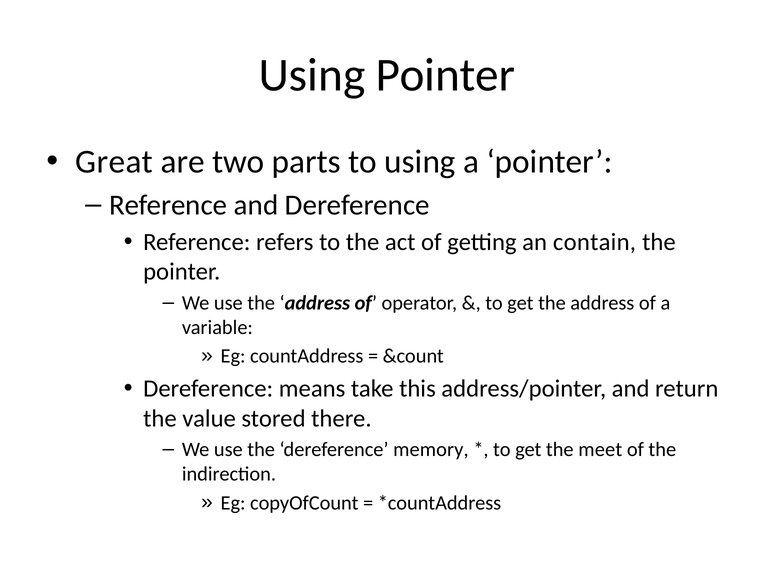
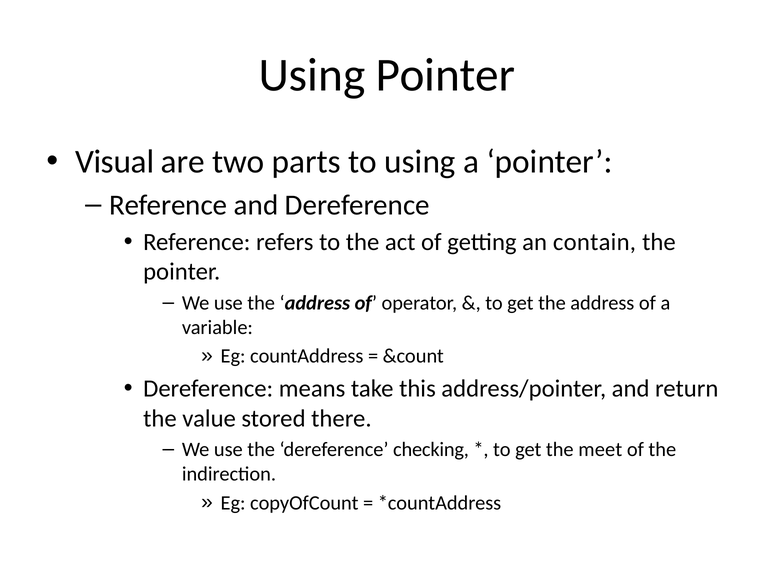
Great: Great -> Visual
memory: memory -> checking
